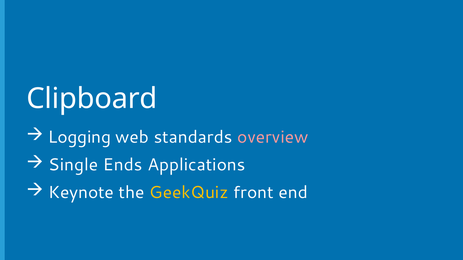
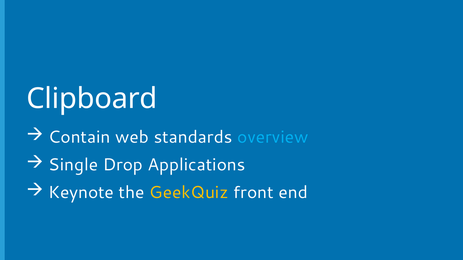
Logging: Logging -> Contain
overview colour: pink -> light blue
Ends: Ends -> Drop
